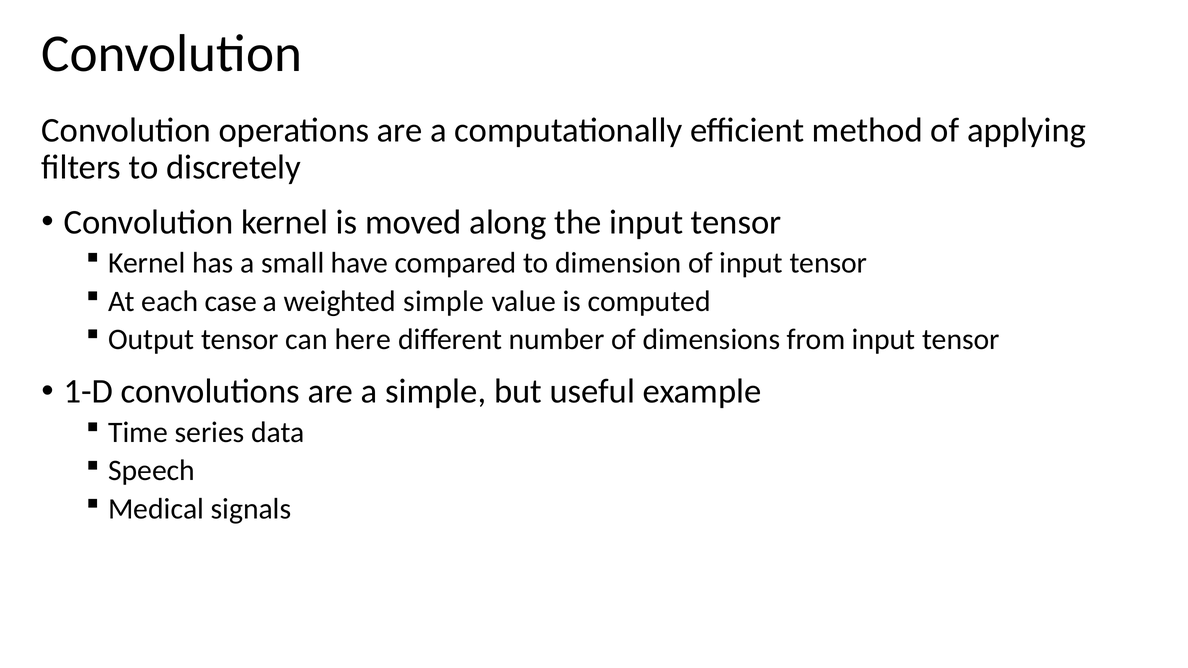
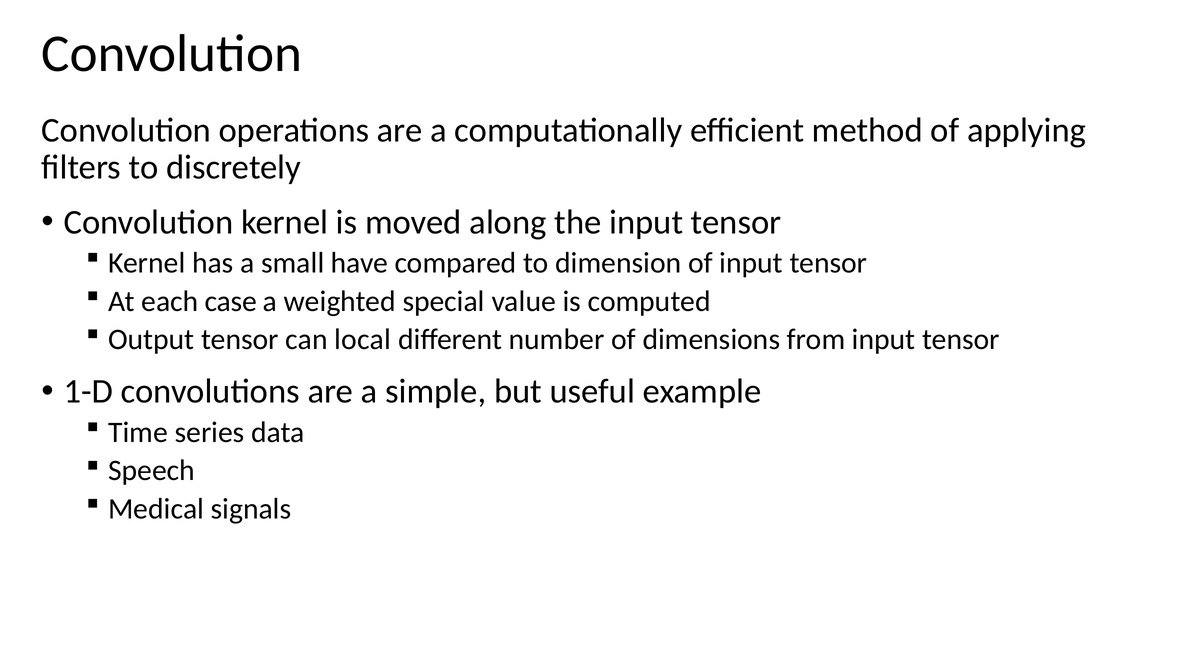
weighted simple: simple -> special
here: here -> local
